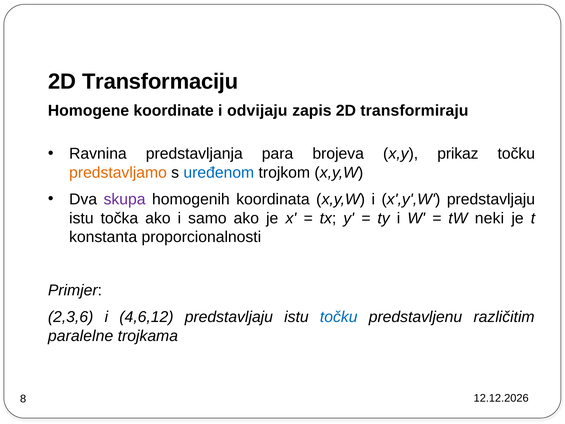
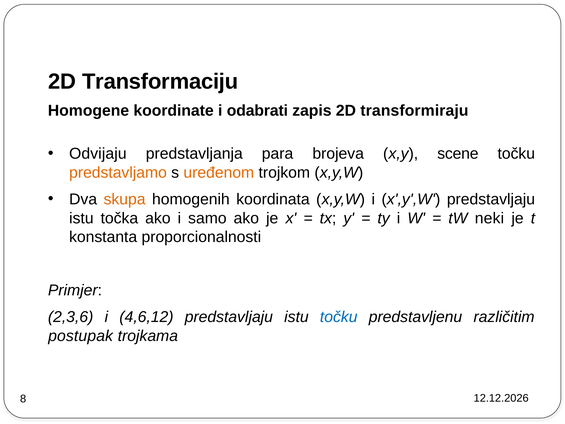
odvijaju: odvijaju -> odabrati
Ravnina: Ravnina -> Odvijaju
prikaz: prikaz -> scene
uređenom colour: blue -> orange
skupa colour: purple -> orange
paralelne: paralelne -> postupak
